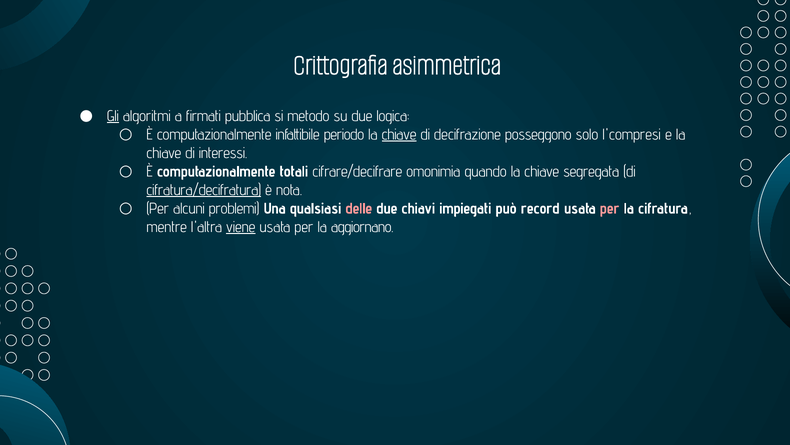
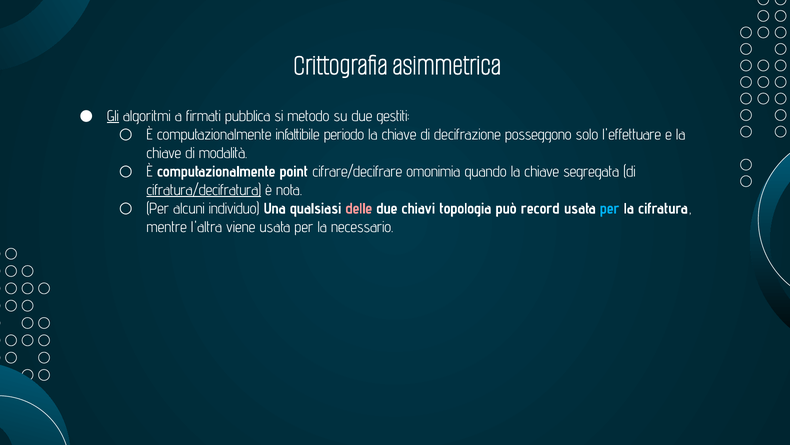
logica: logica -> gestiti
chiave at (399, 134) underline: present -> none
l'compresi: l'compresi -> l'effettuare
interessi: interessi -> modalità
totali: totali -> point
problemi: problemi -> individuo
impiegati: impiegati -> topologia
per at (610, 208) colour: pink -> light blue
viene underline: present -> none
aggiornano: aggiornano -> necessario
